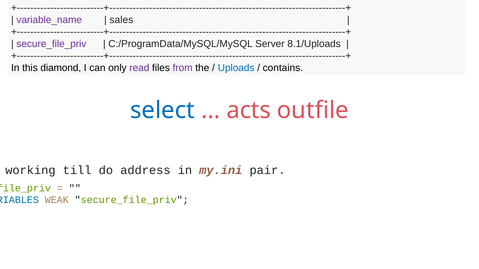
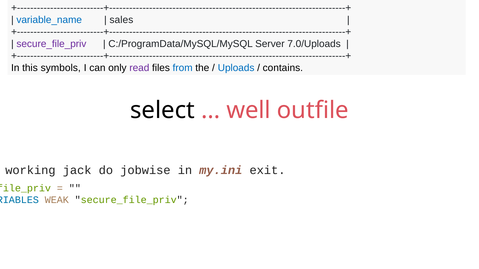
variable_name colour: purple -> blue
8.1/Uploads: 8.1/Uploads -> 7.0/Uploads
diamond: diamond -> symbols
from colour: purple -> blue
select colour: blue -> black
acts: acts -> well
till: till -> jack
address: address -> jobwise
pair: pair -> exit
